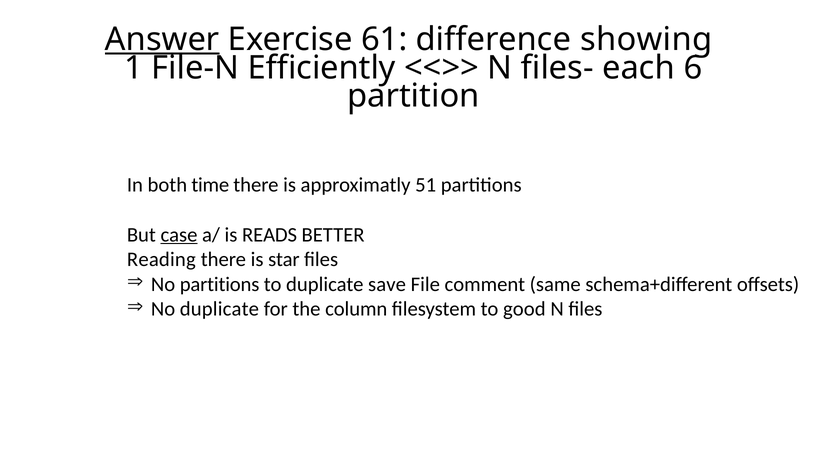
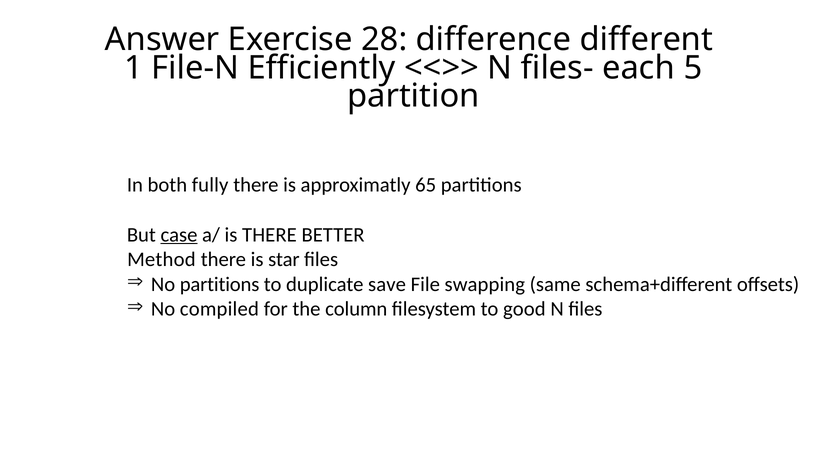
Answer underline: present -> none
61: 61 -> 28
showing: showing -> different
6: 6 -> 5
time: time -> fully
51: 51 -> 65
is READS: READS -> THERE
Reading: Reading -> Method
comment: comment -> swapping
No duplicate: duplicate -> compiled
